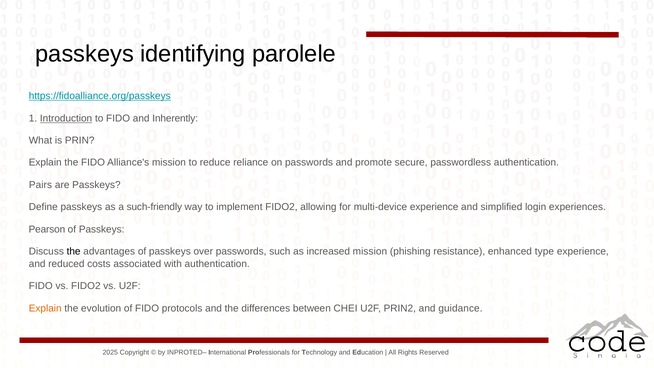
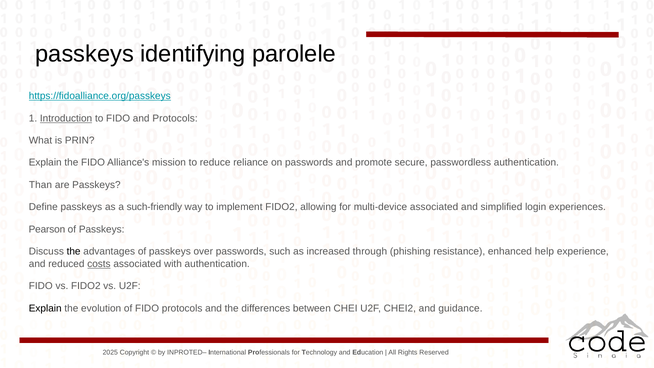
and Inherently: Inherently -> Protocols
Pairs: Pairs -> Than
multi-device experience: experience -> associated
increased mission: mission -> through
type: type -> help
costs underline: none -> present
Explain at (45, 308) colour: orange -> black
PRIN2: PRIN2 -> CHEI2
